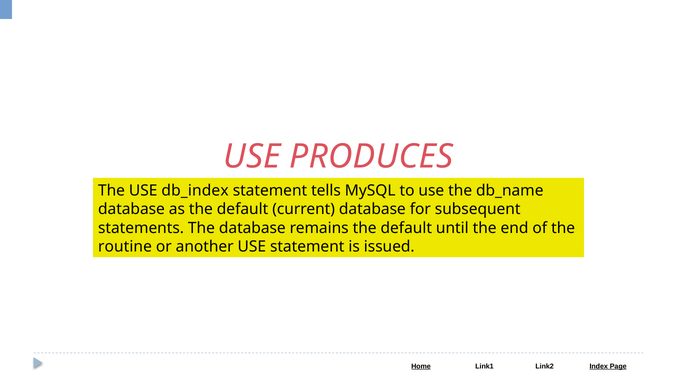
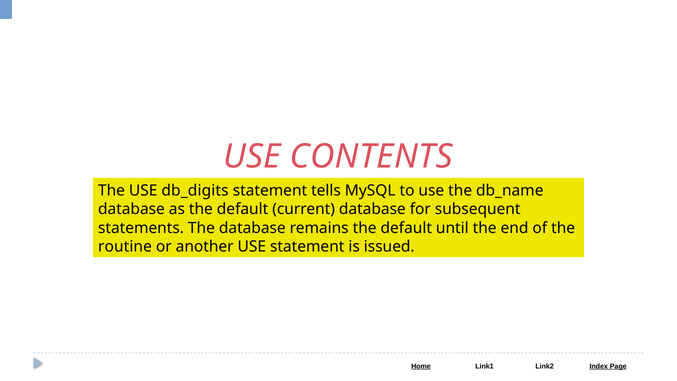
PRODUCES: PRODUCES -> CONTENTS
db_index: db_index -> db_digits
